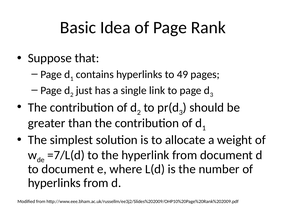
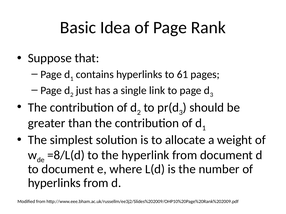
49: 49 -> 61
=7/L(d: =7/L(d -> =8/L(d
